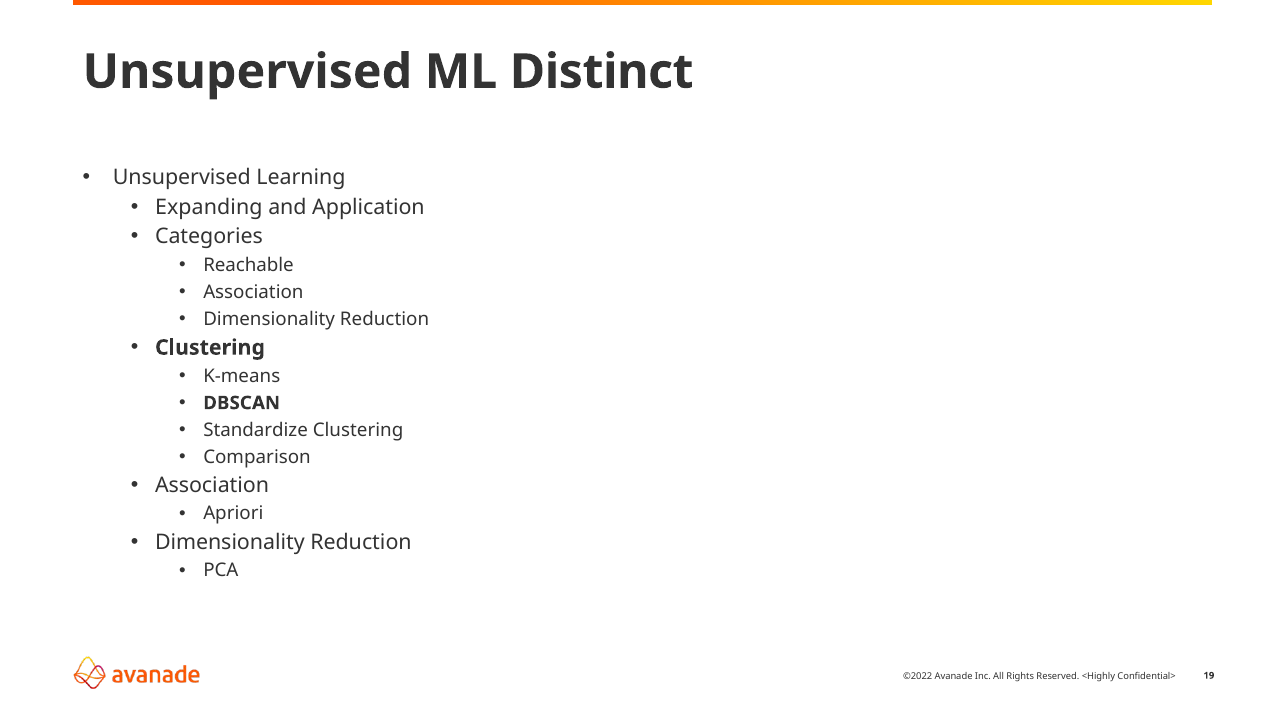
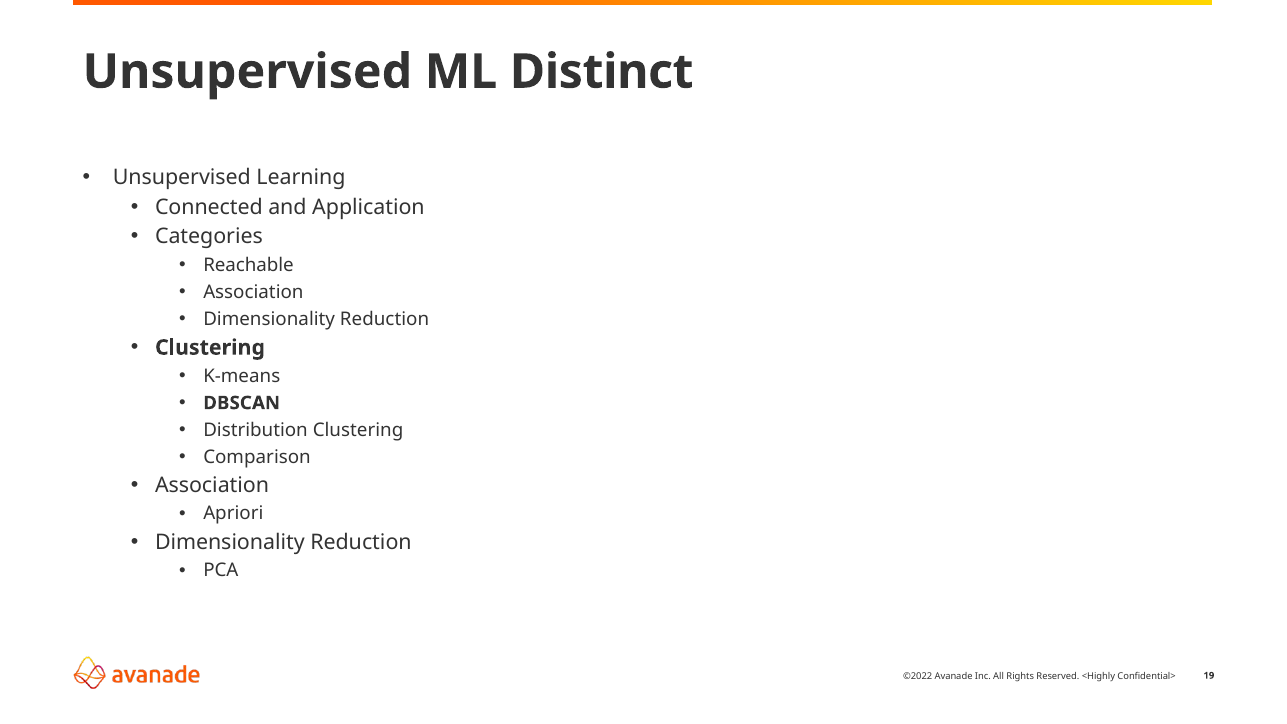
Expanding: Expanding -> Connected
Standardize: Standardize -> Distribution
